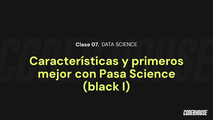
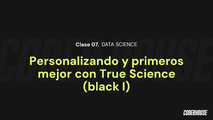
Características: Características -> Personalizando
Pasa: Pasa -> True
